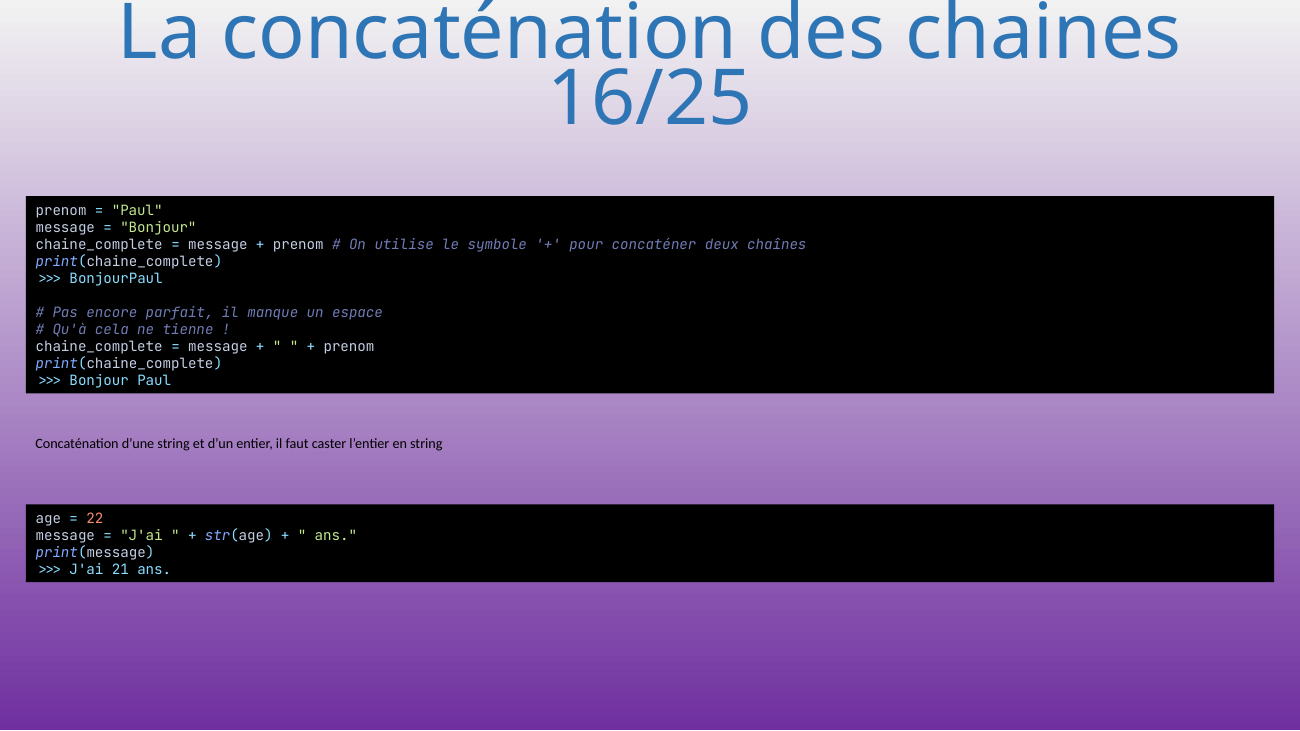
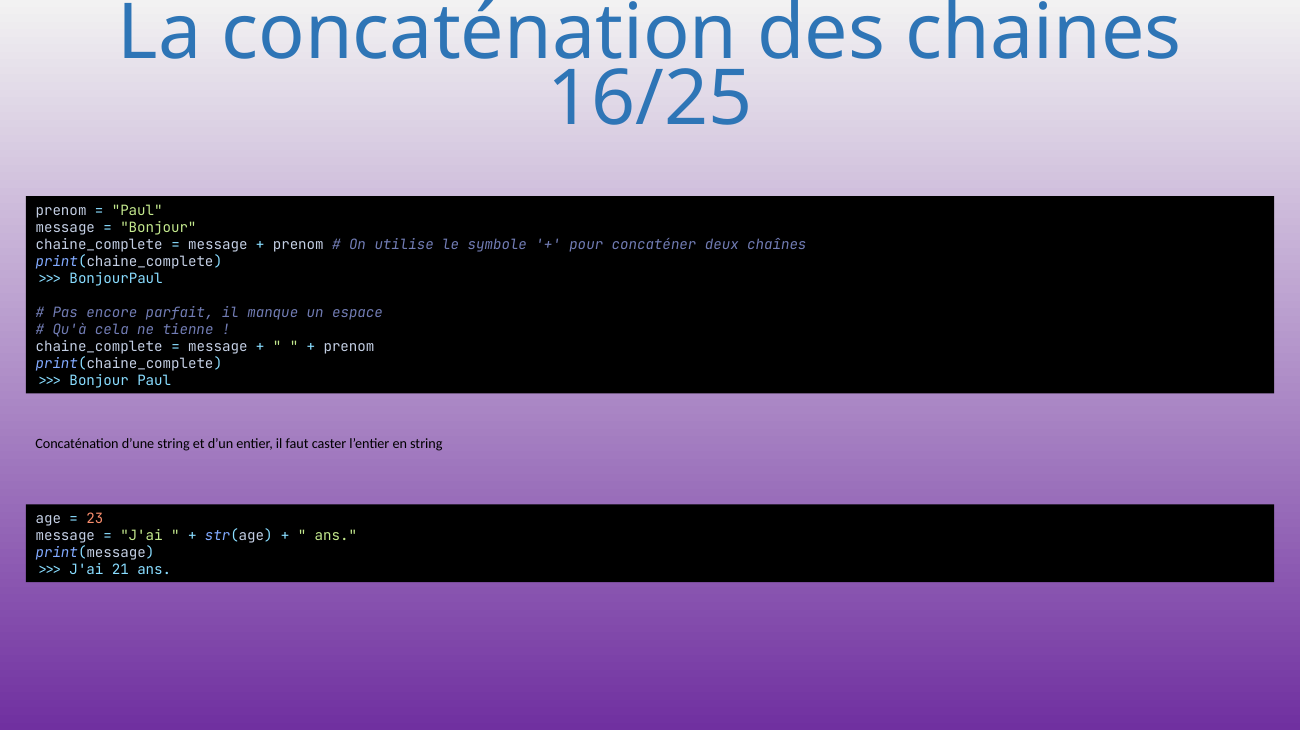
22: 22 -> 23
